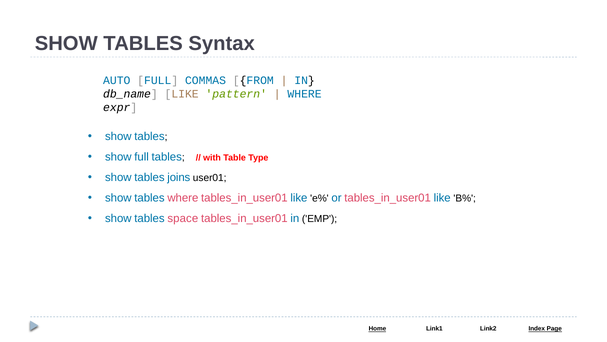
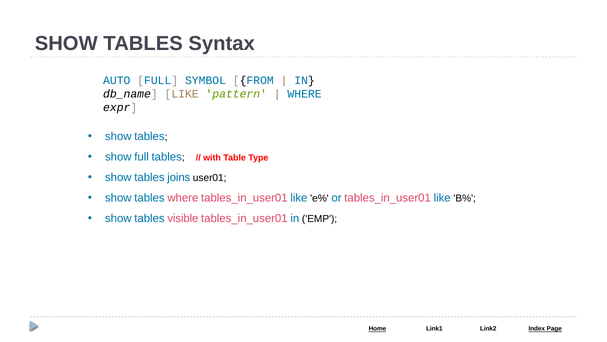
COMMAS: COMMAS -> SYMBOL
space: space -> visible
